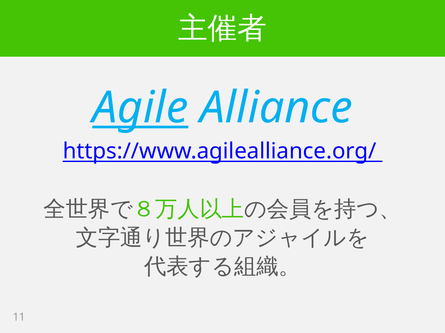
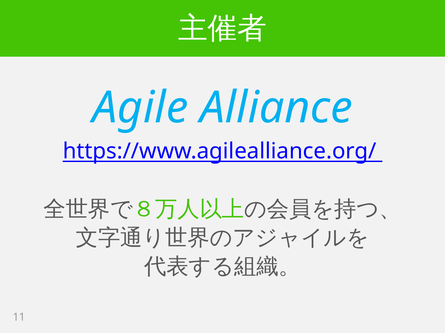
Agile underline: present -> none
